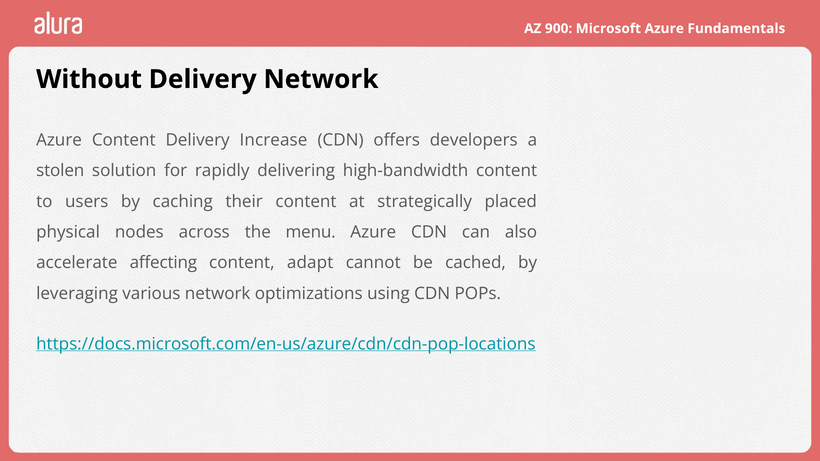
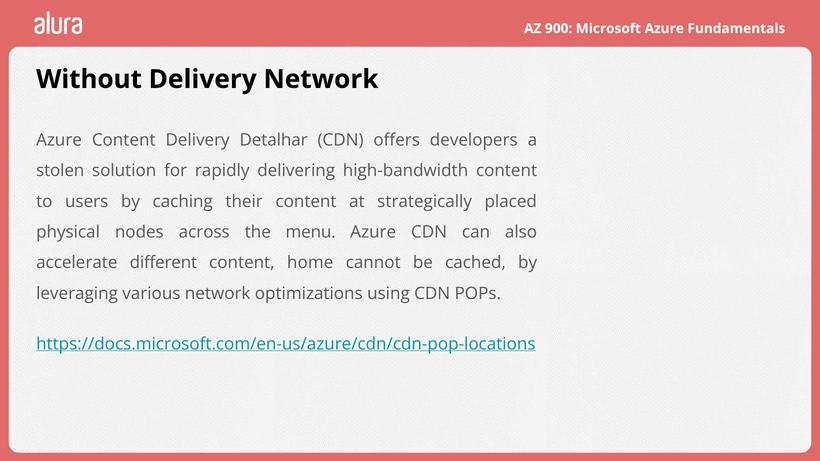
Increase: Increase -> Detalhar
affecting: affecting -> different
adapt: adapt -> home
